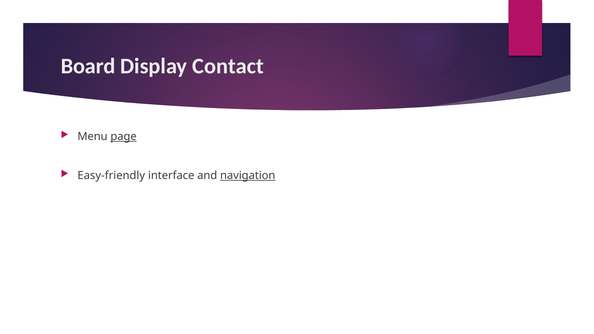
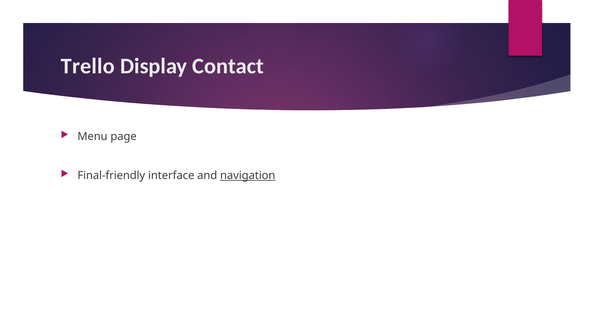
Board: Board -> Trello
page underline: present -> none
Easy-friendly: Easy-friendly -> Final-friendly
